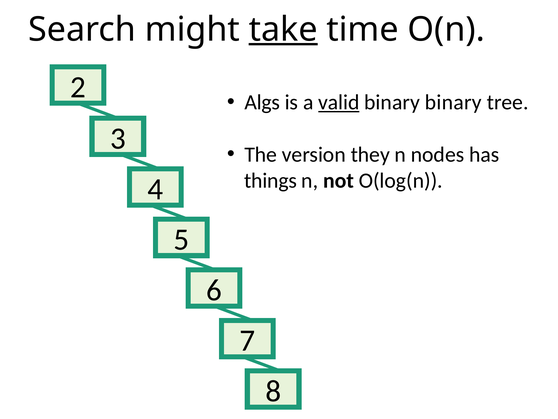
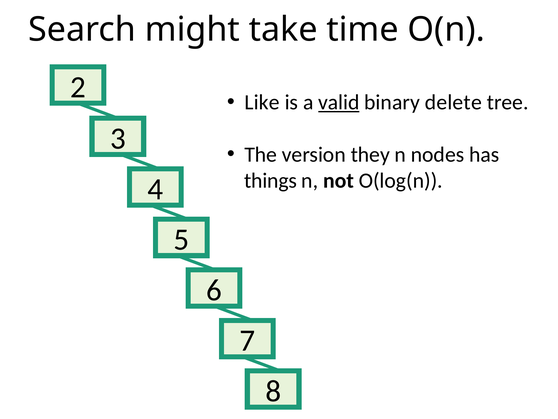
take underline: present -> none
Algs: Algs -> Like
binary binary: binary -> delete
